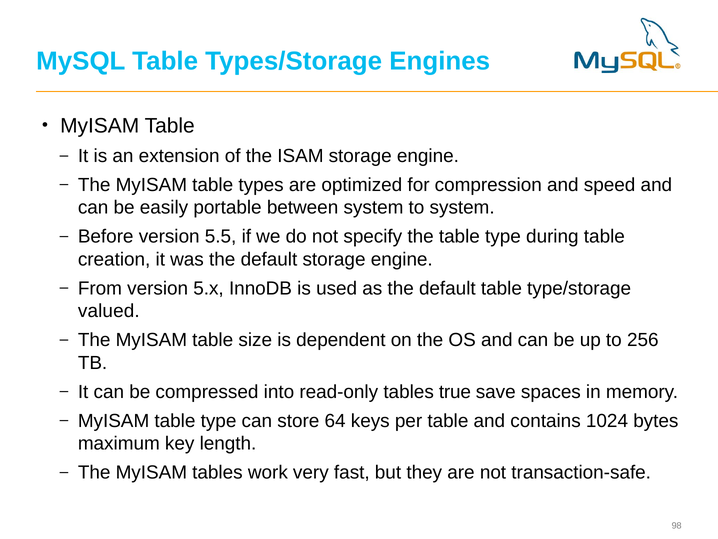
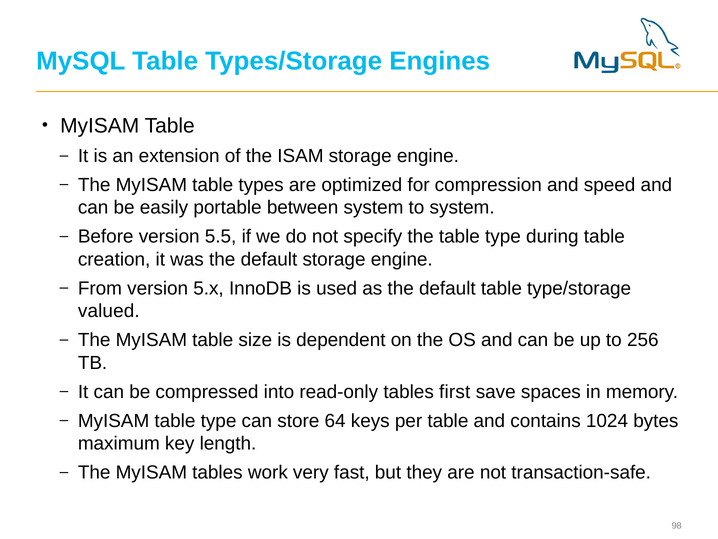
true: true -> first
